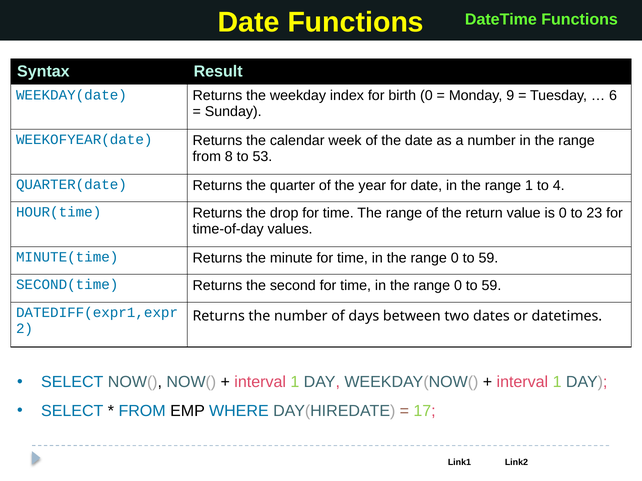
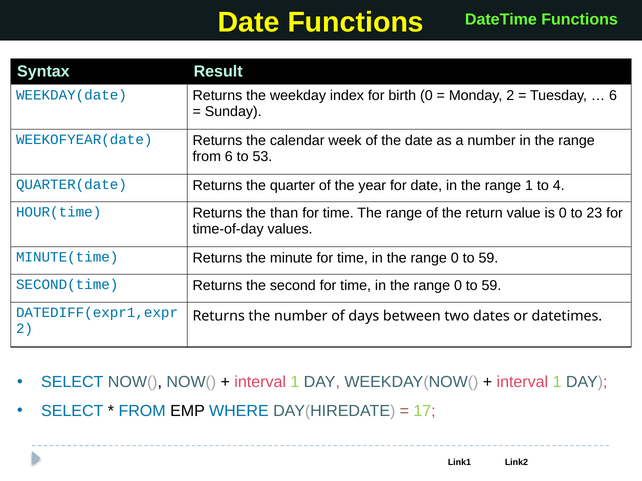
Monday 9: 9 -> 2
from 8: 8 -> 6
drop: drop -> than
